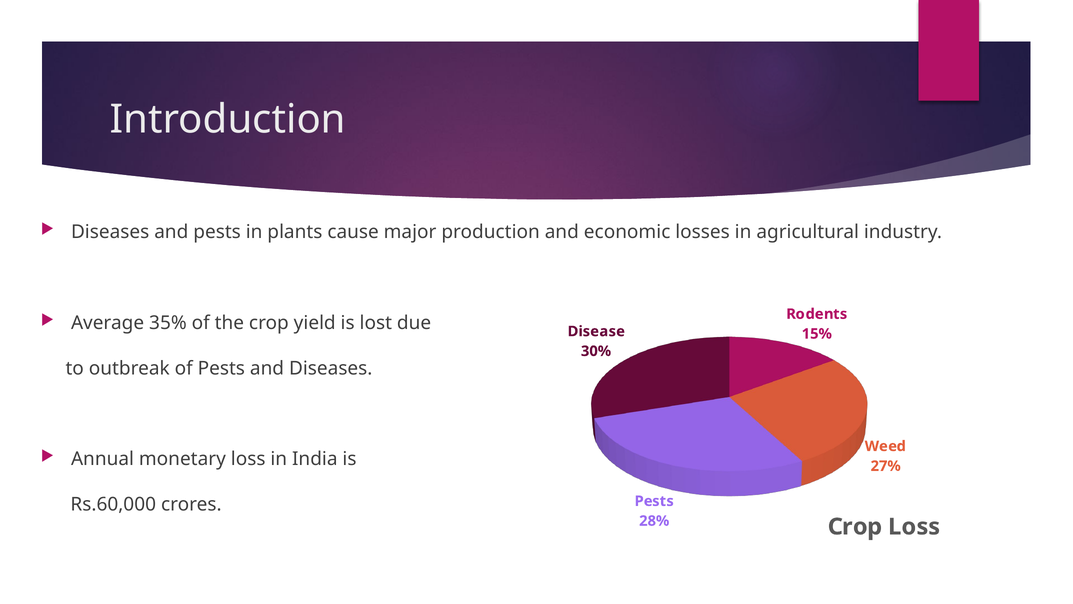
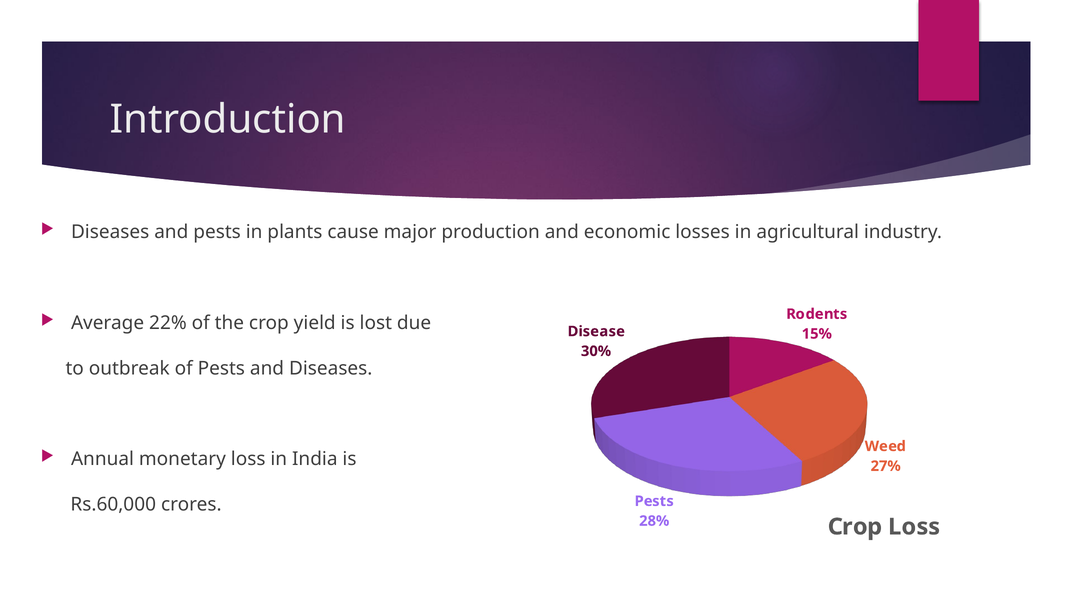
35%: 35% -> 22%
